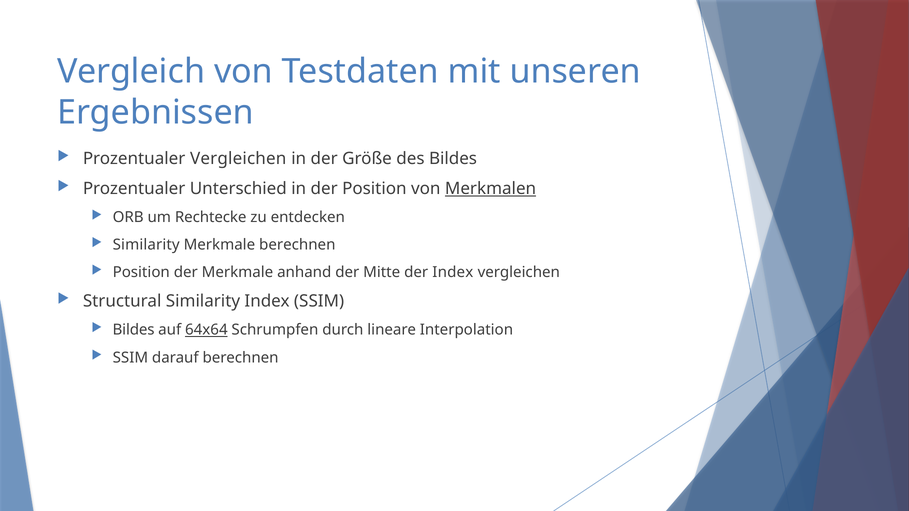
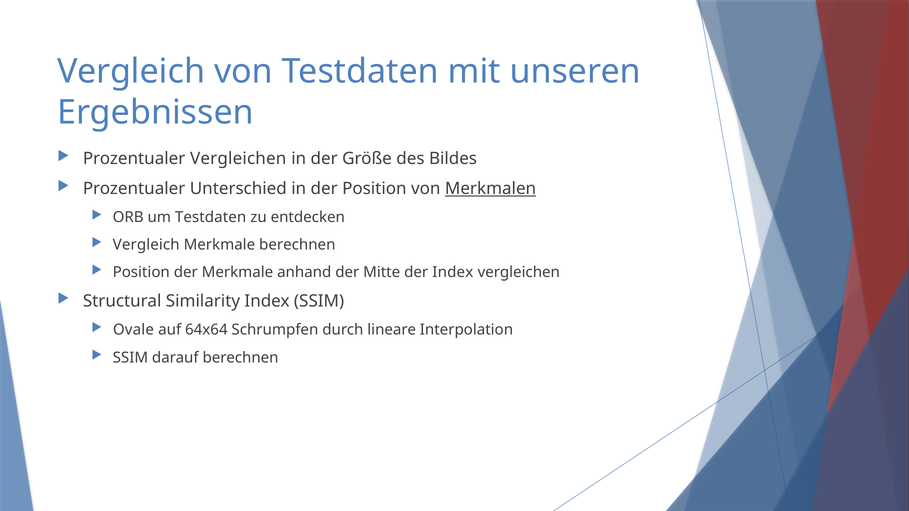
um Rechtecke: Rechtecke -> Testdaten
Similarity at (146, 245): Similarity -> Vergleich
Bildes at (134, 330): Bildes -> Ovale
64x64 underline: present -> none
